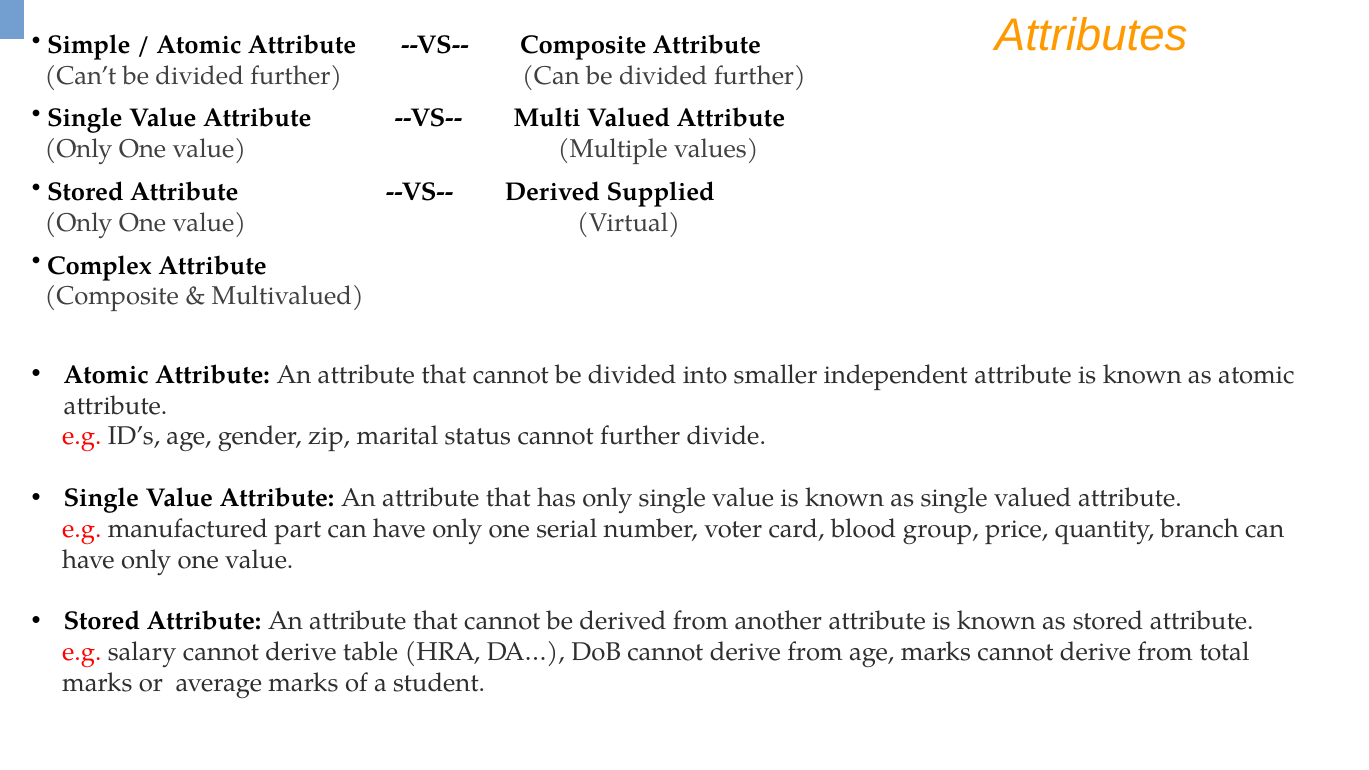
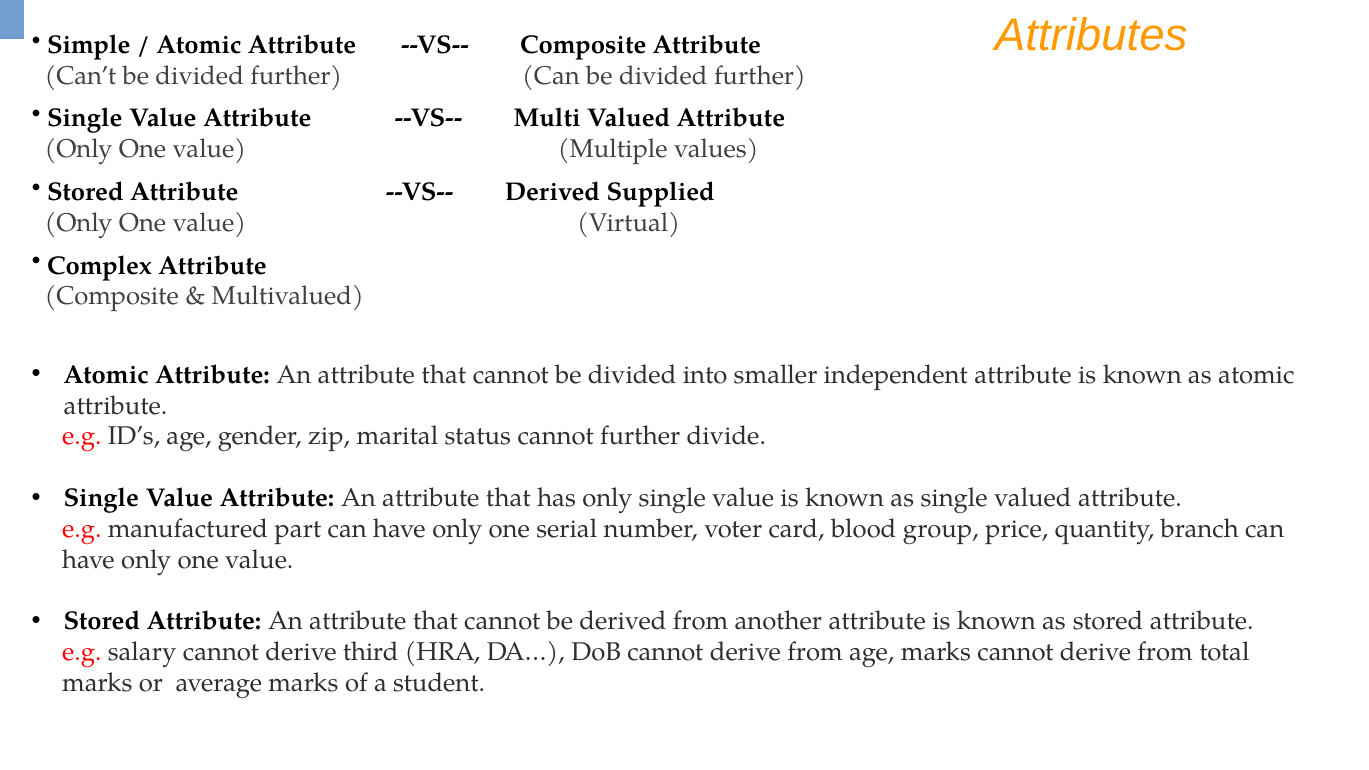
table: table -> third
